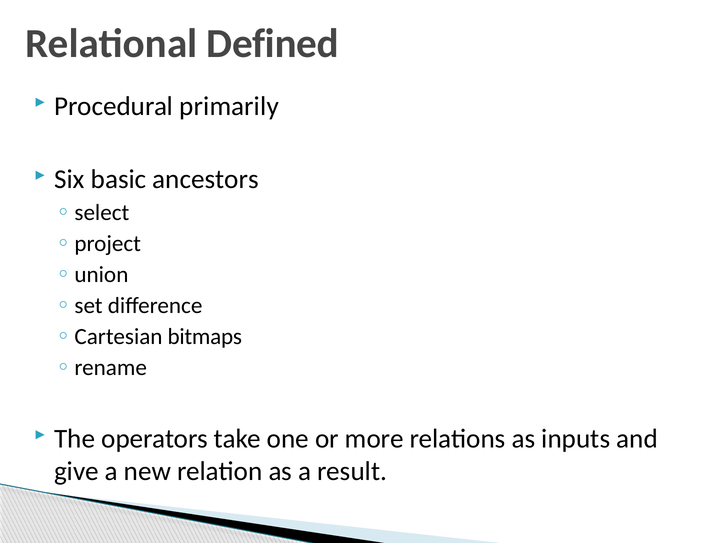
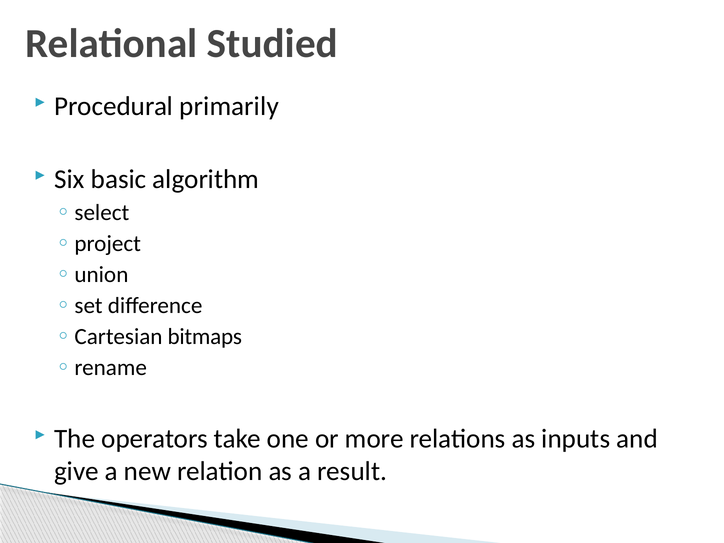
Defined: Defined -> Studied
ancestors: ancestors -> algorithm
